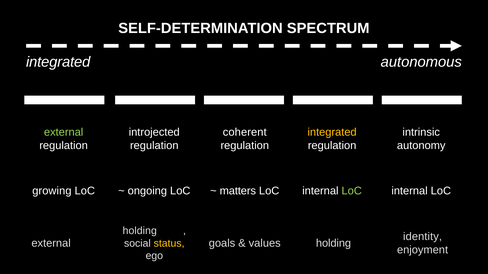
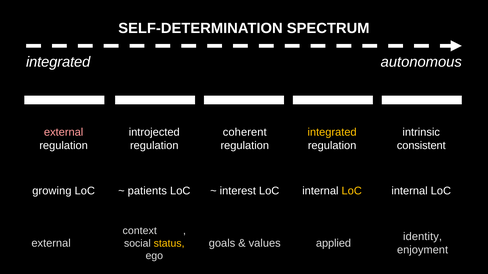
external colour: light green -> pink
autonomy: autonomy -> consistent
ongoing: ongoing -> patients
matters: matters -> interest
LoC at (352, 191) colour: light green -> yellow
holding at (140, 231): holding -> context
values holding: holding -> applied
